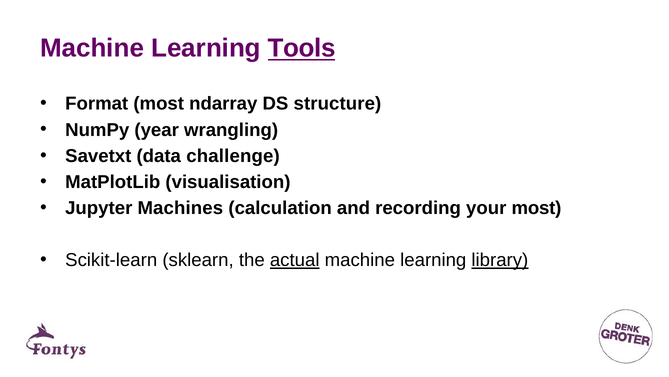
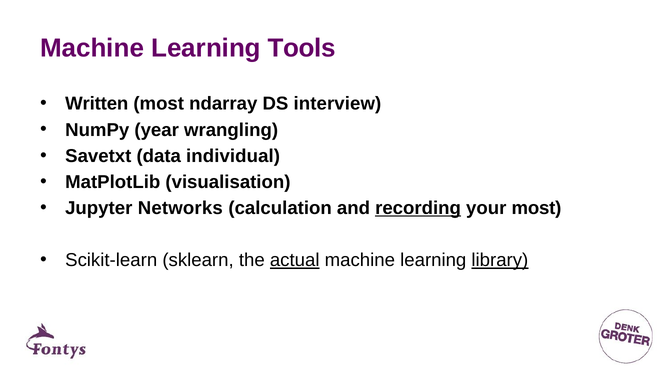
Tools underline: present -> none
Format: Format -> Written
structure: structure -> interview
challenge: challenge -> individual
Machines: Machines -> Networks
recording underline: none -> present
